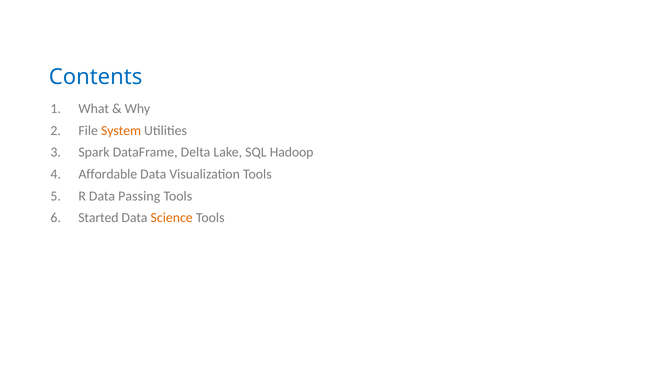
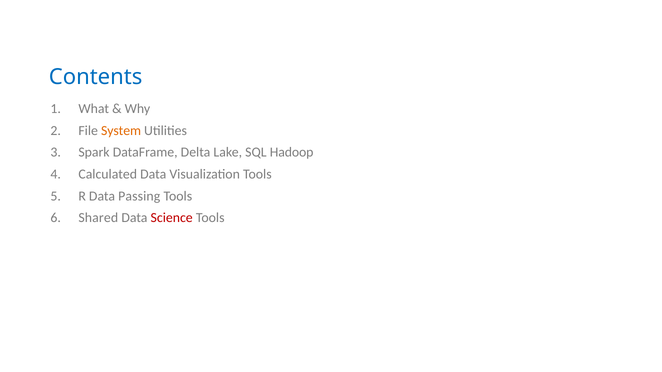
Affordable: Affordable -> Calculated
Started: Started -> Shared
Science colour: orange -> red
